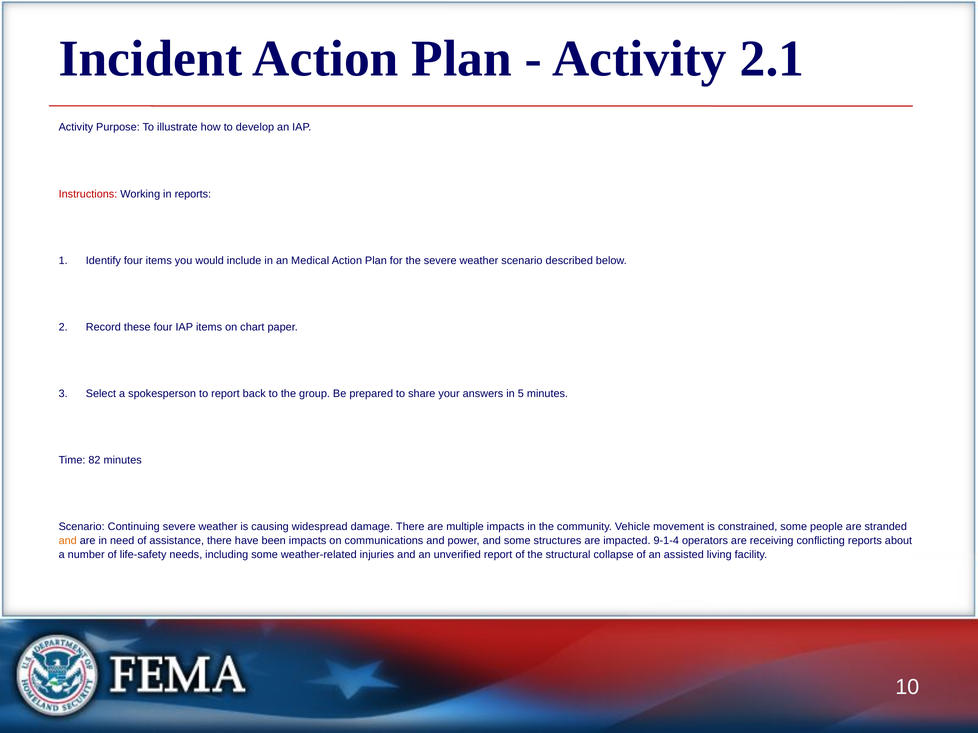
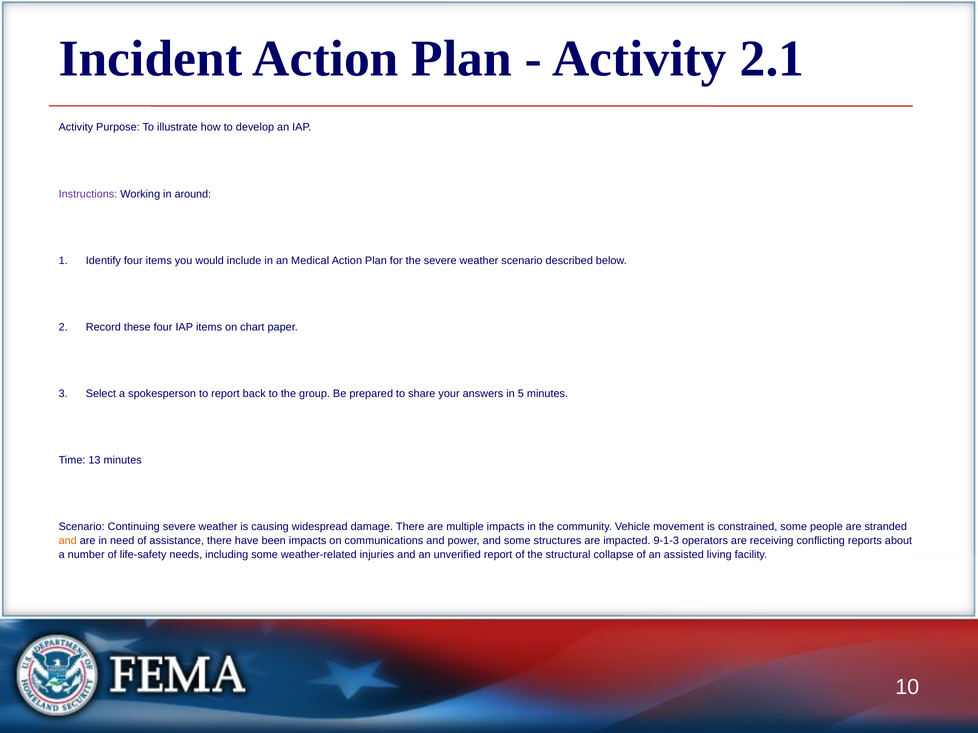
Instructions colour: red -> purple
in reports: reports -> around
82: 82 -> 13
9-1-4: 9-1-4 -> 9-1-3
